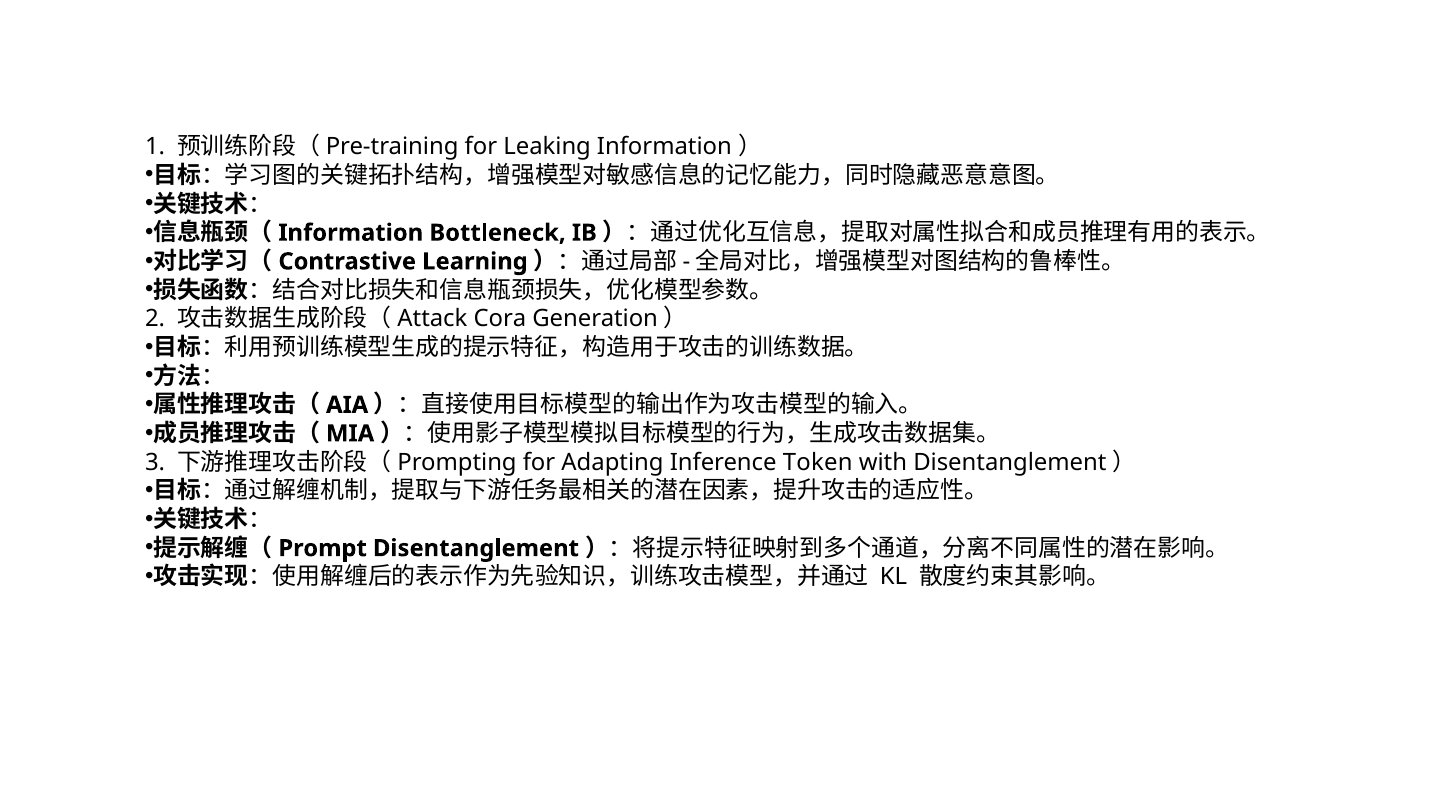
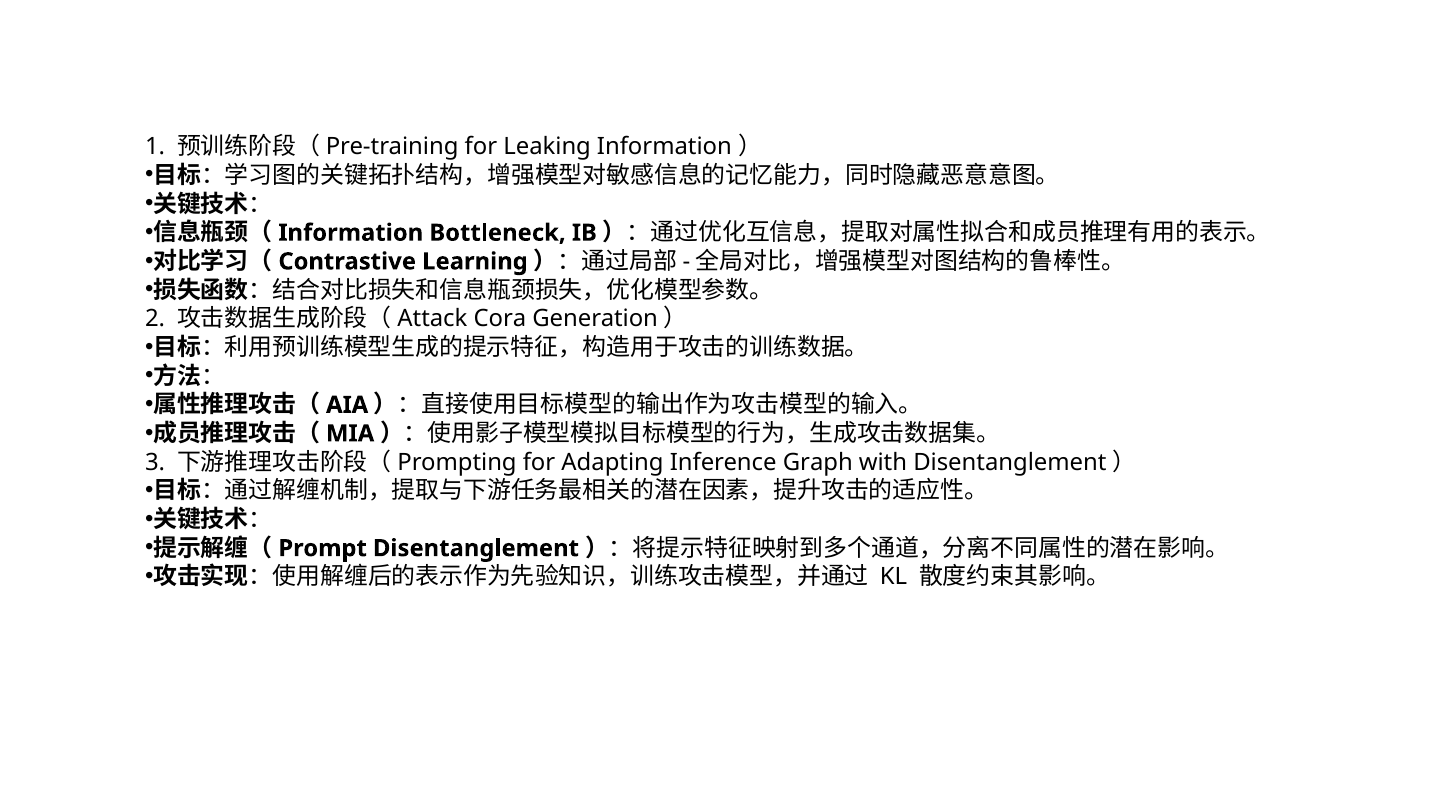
Token: Token -> Graph
